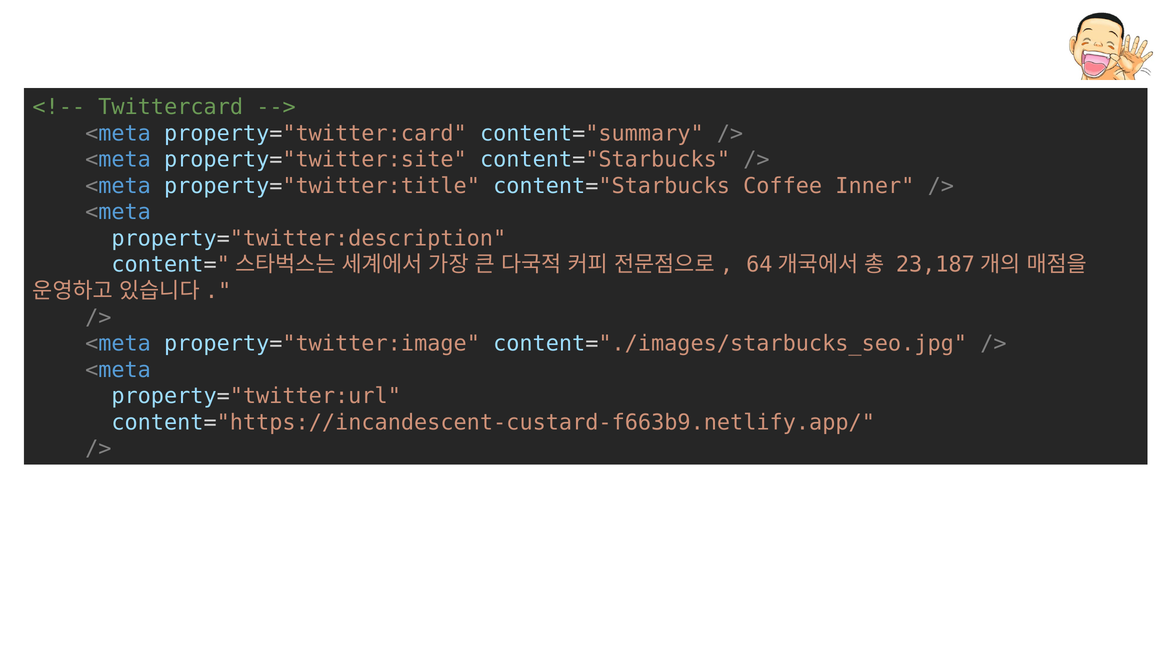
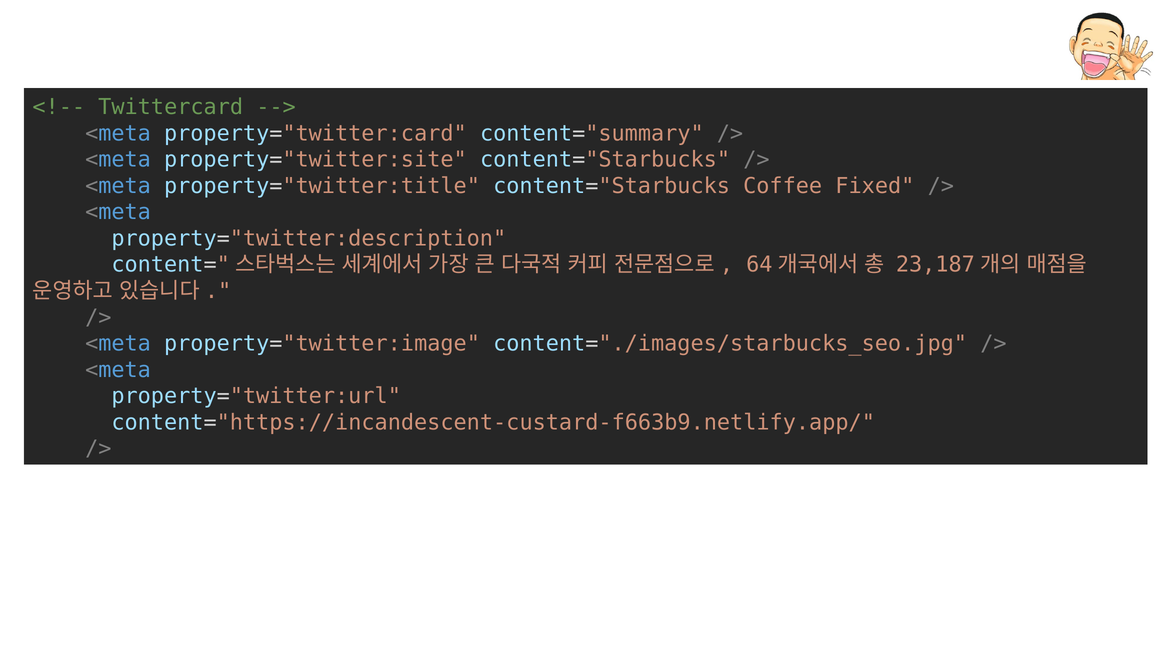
Inner: Inner -> Fixed
